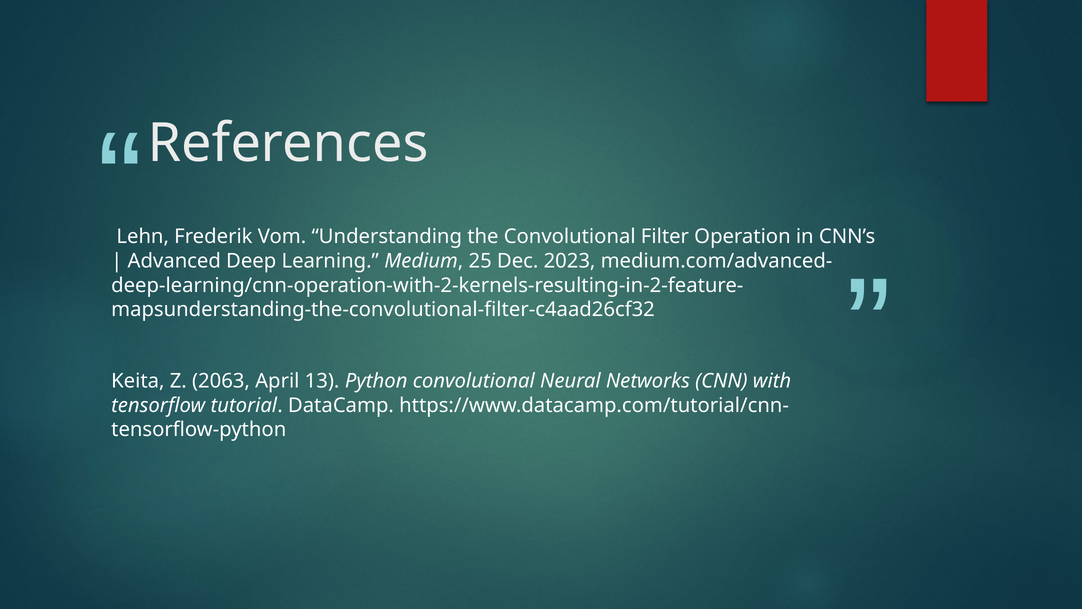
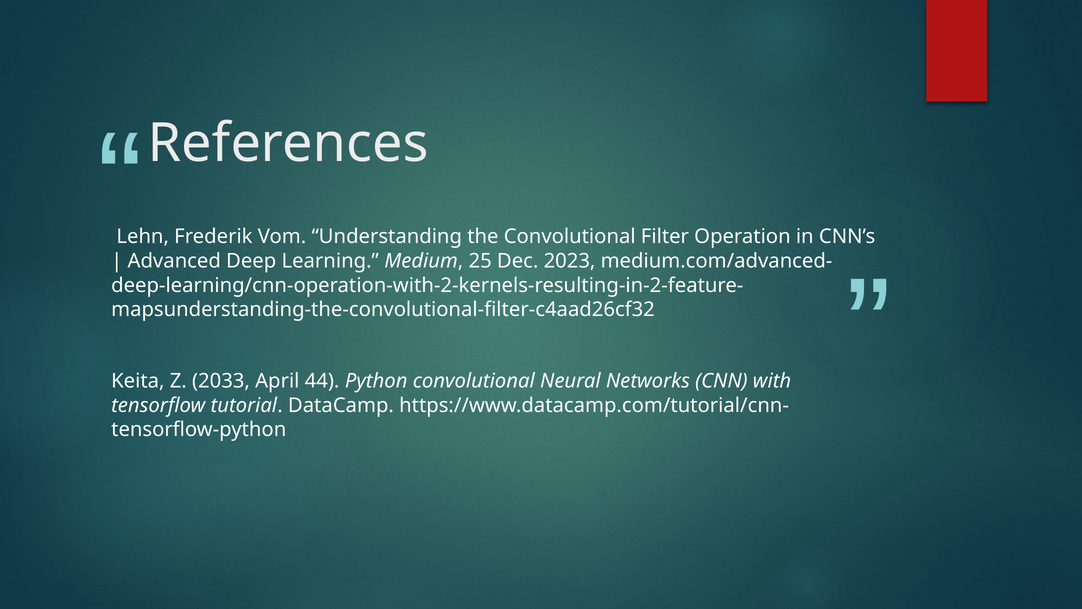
2063: 2063 -> 2033
13: 13 -> 44
